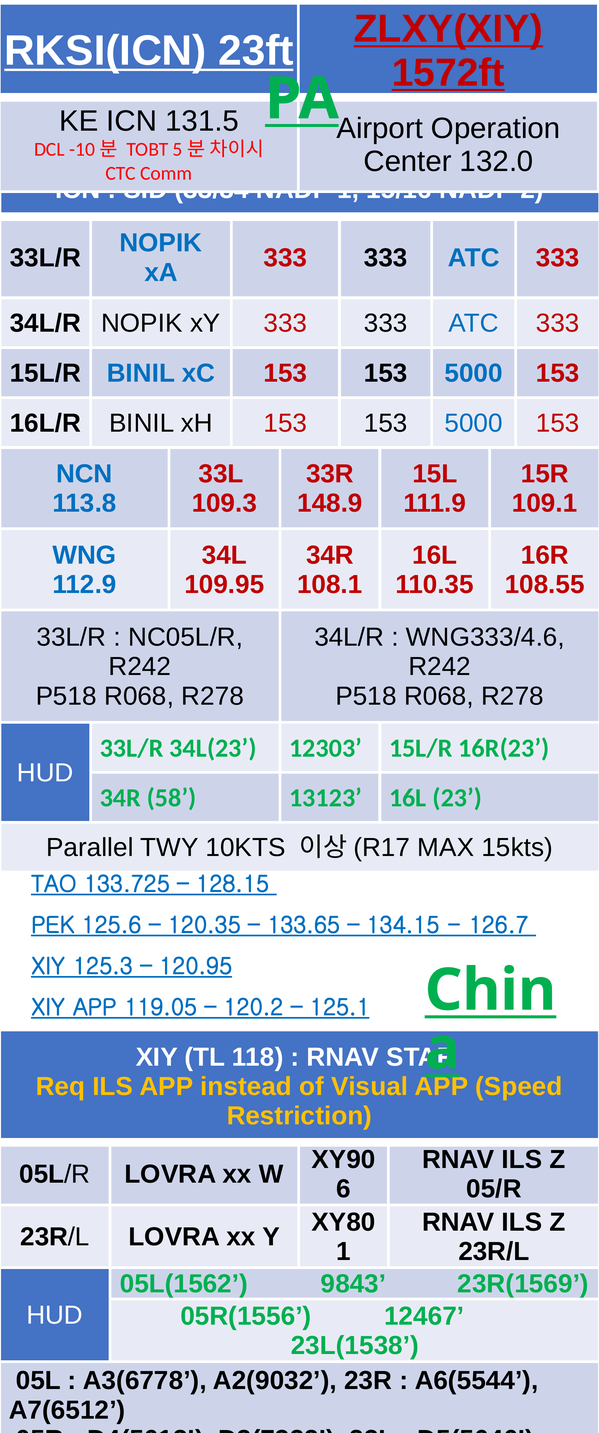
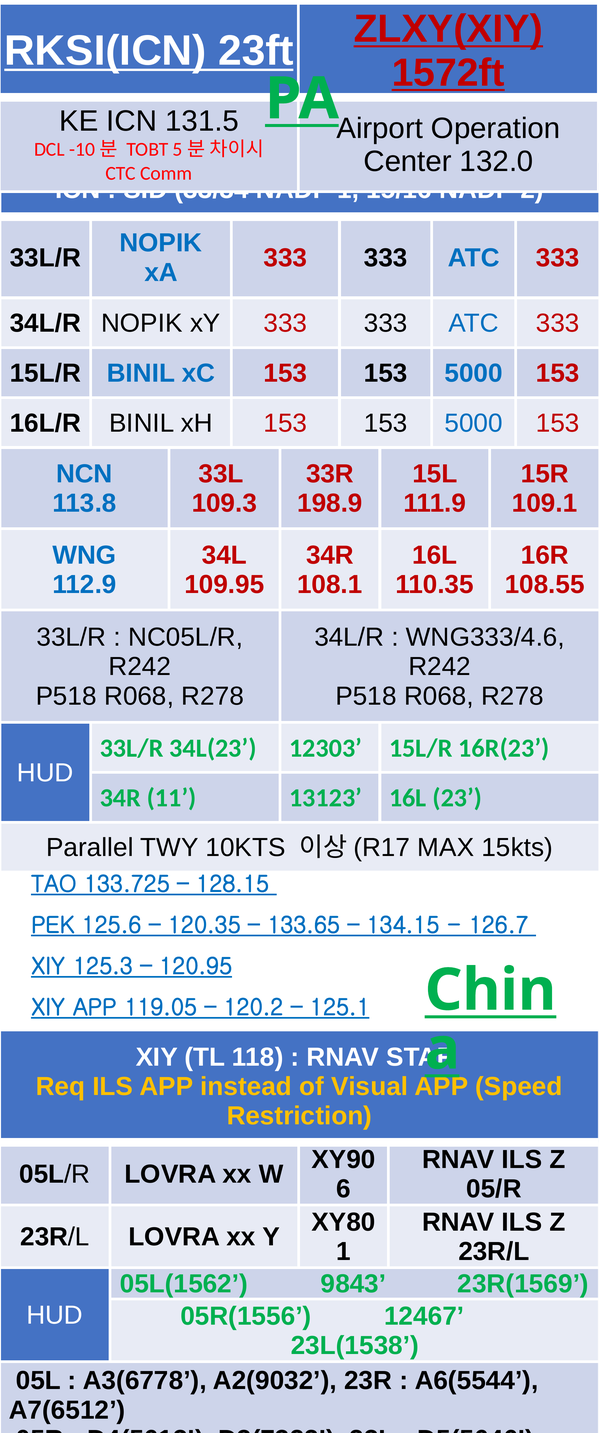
148.9: 148.9 -> 198.9
58: 58 -> 11
